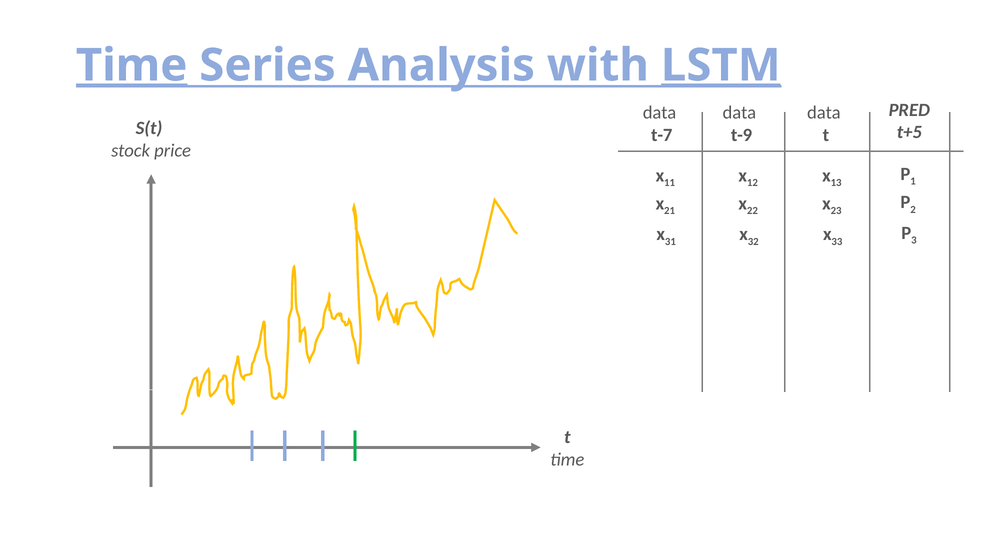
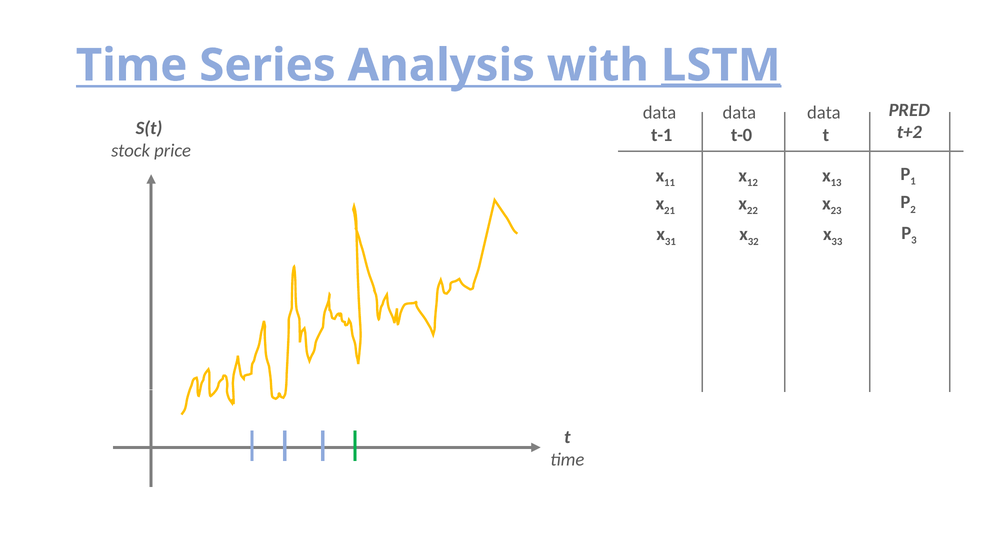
Time at (132, 65) underline: present -> none
t+5: t+5 -> t+2
t-9: t-9 -> t-0
t-7: t-7 -> t-1
